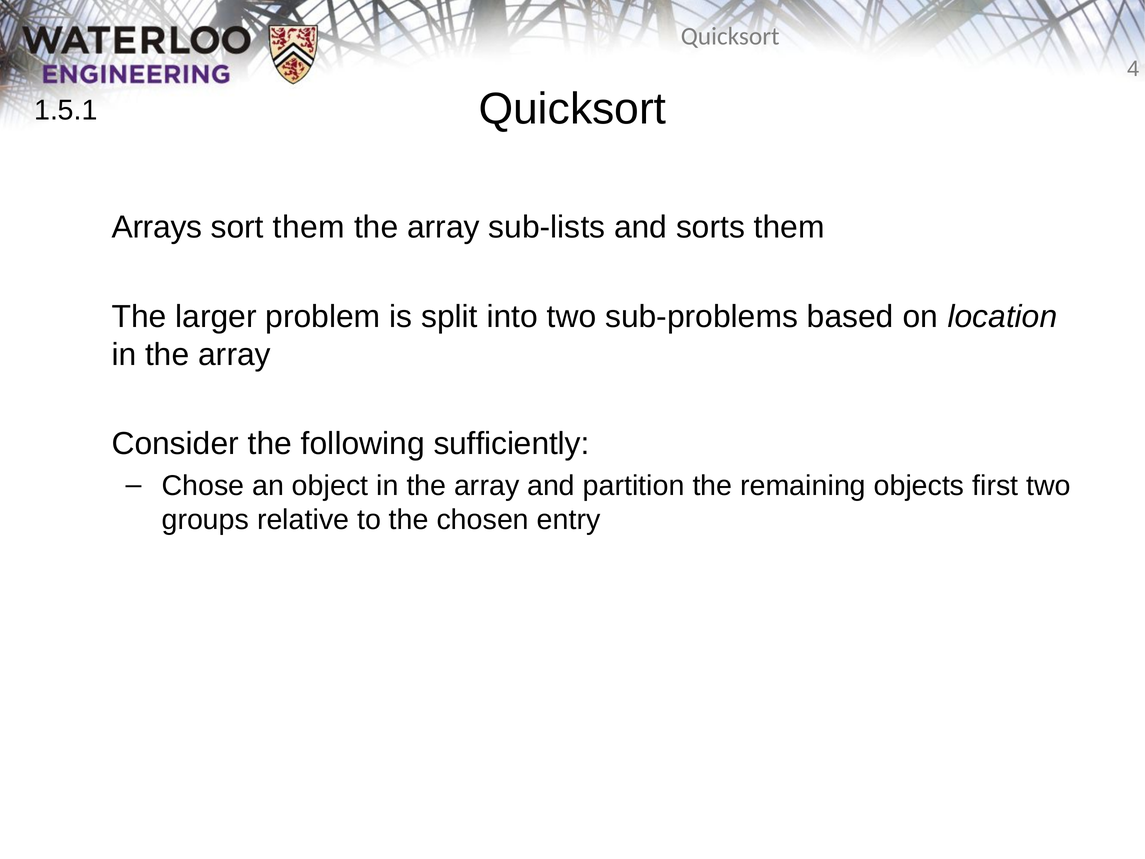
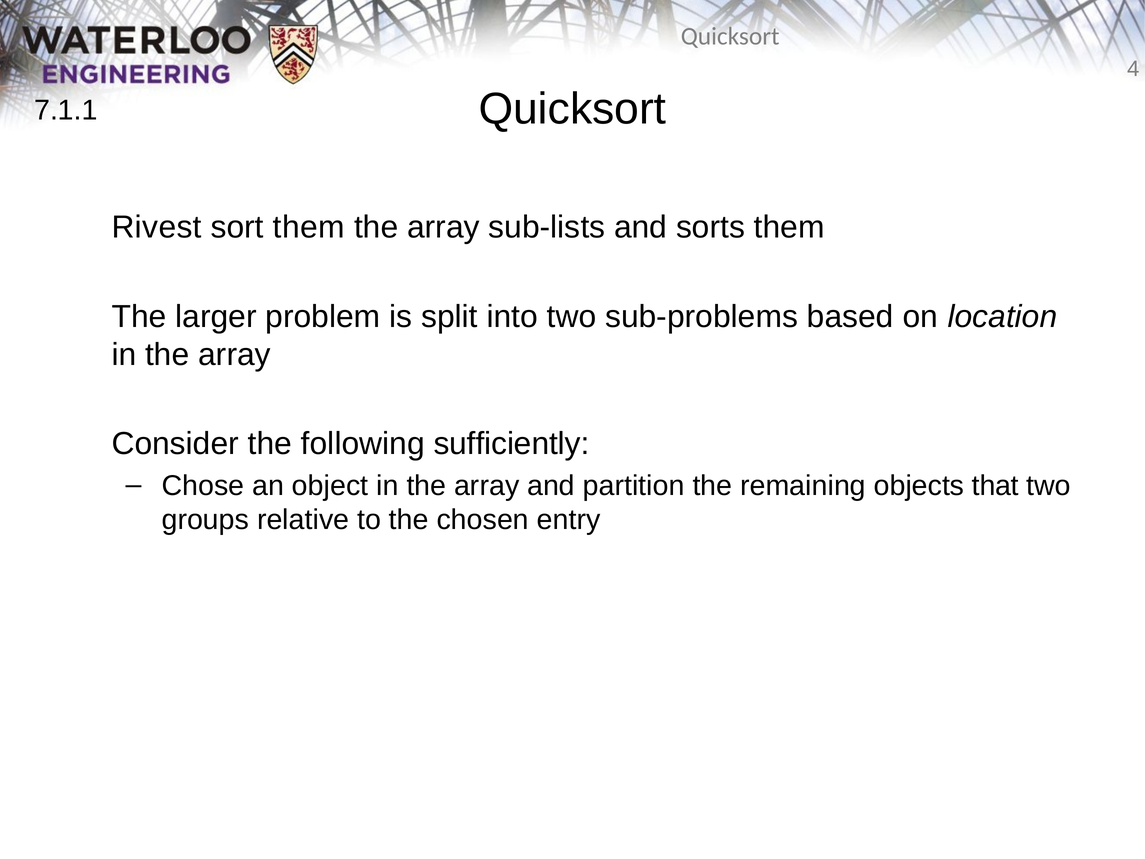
1.5.1: 1.5.1 -> 7.1.1
Arrays: Arrays -> Rivest
first: first -> that
